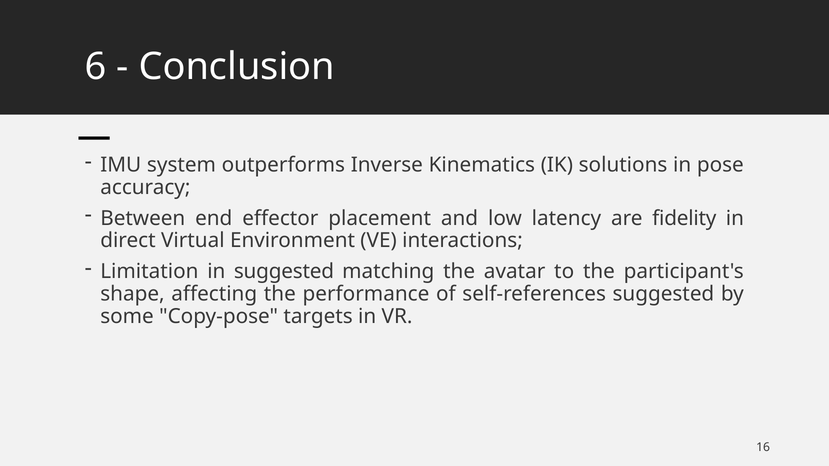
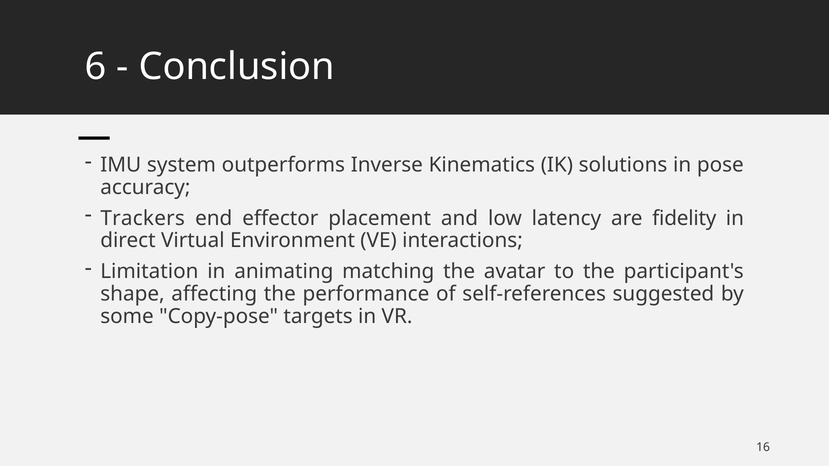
Between: Between -> Trackers
in suggested: suggested -> animating
